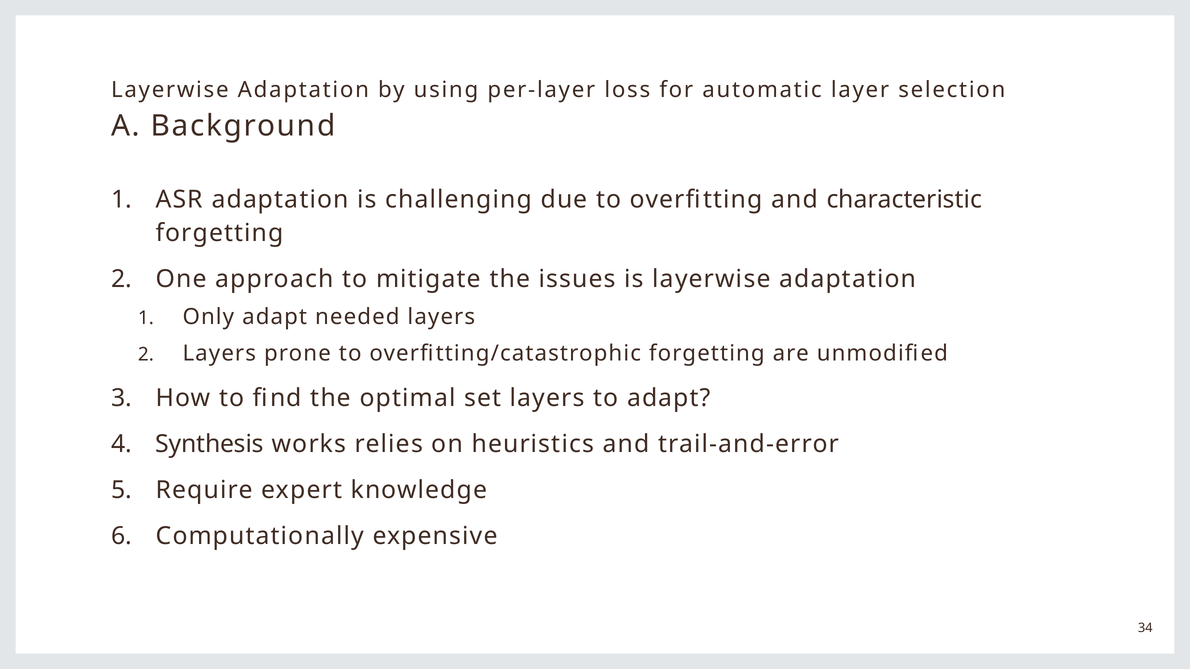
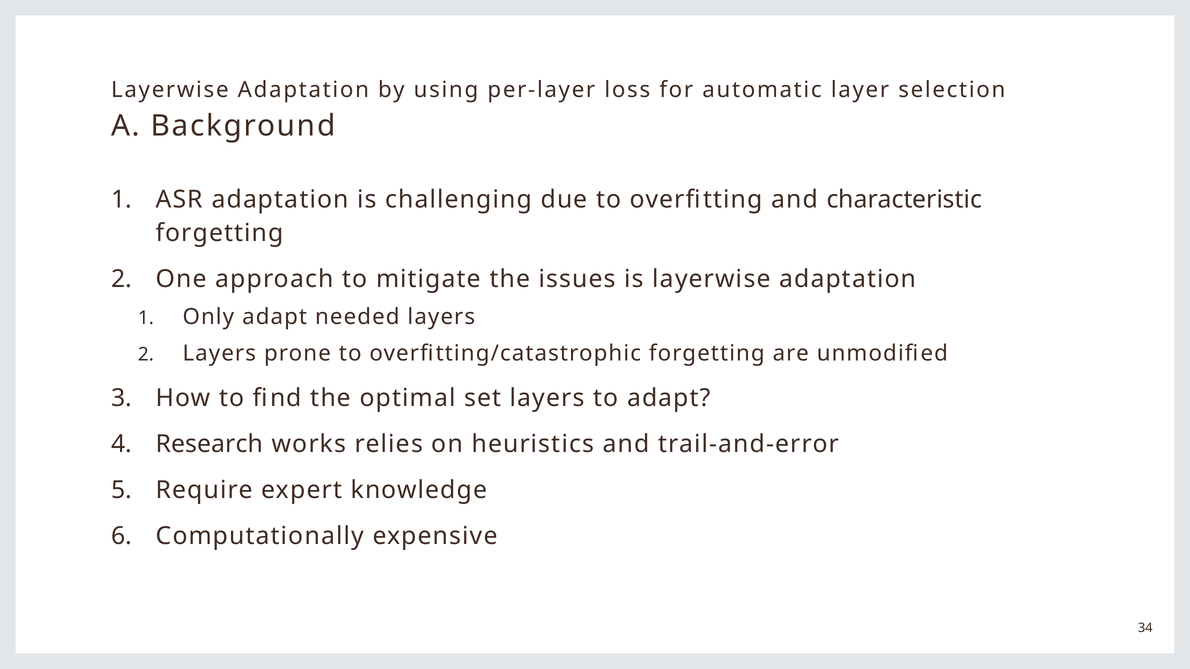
Synthesis: Synthesis -> Research
